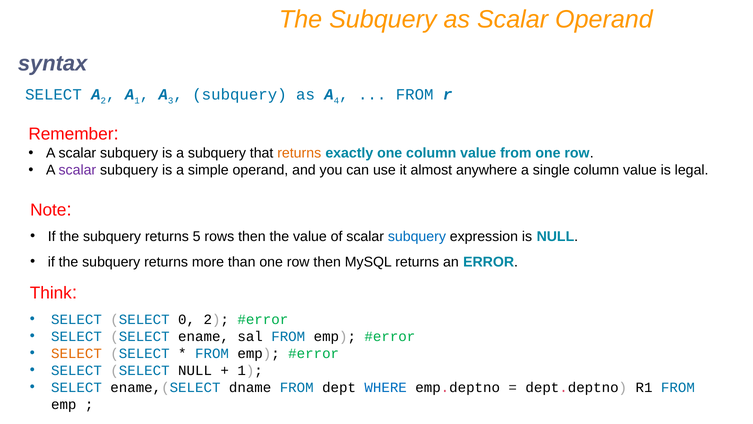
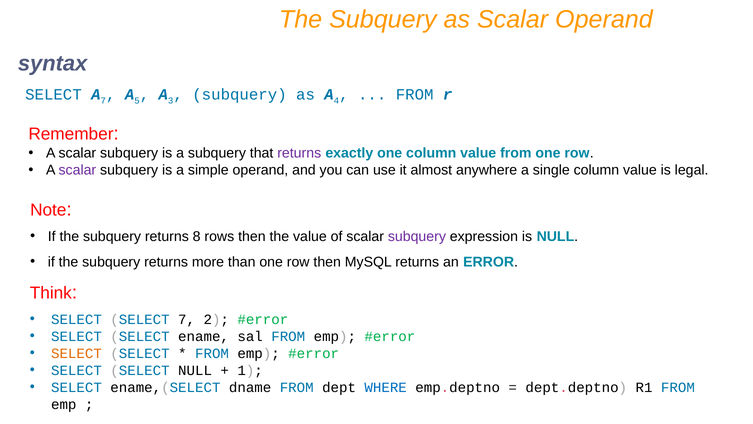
A 2: 2 -> 7
A 1: 1 -> 5
returns at (299, 153) colour: orange -> purple
5: 5 -> 8
subquery at (417, 236) colour: blue -> purple
SELECT 0: 0 -> 7
